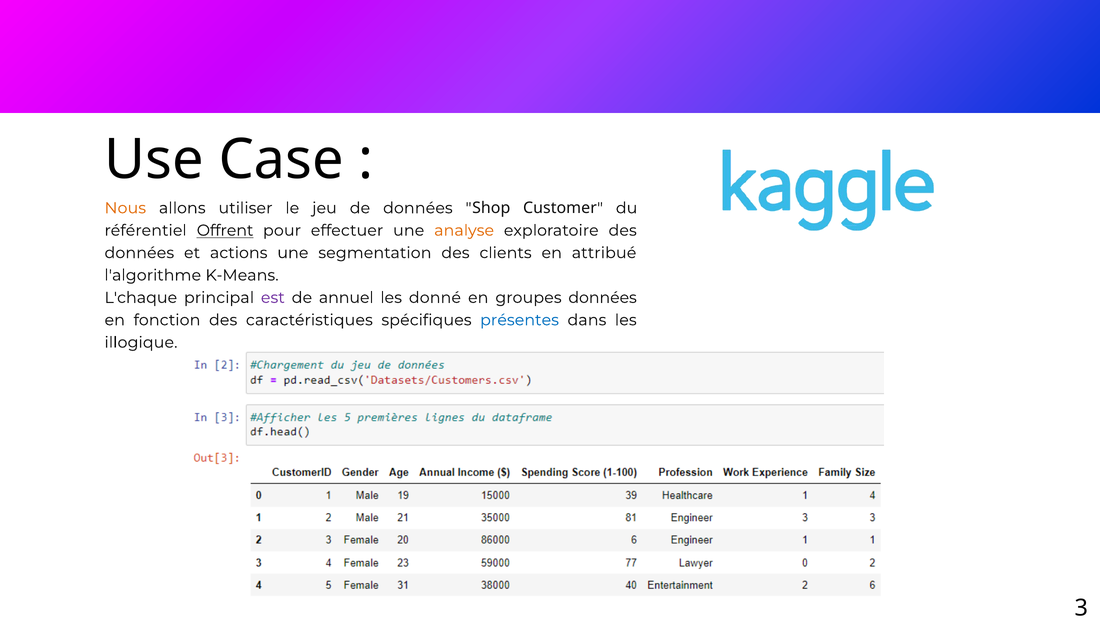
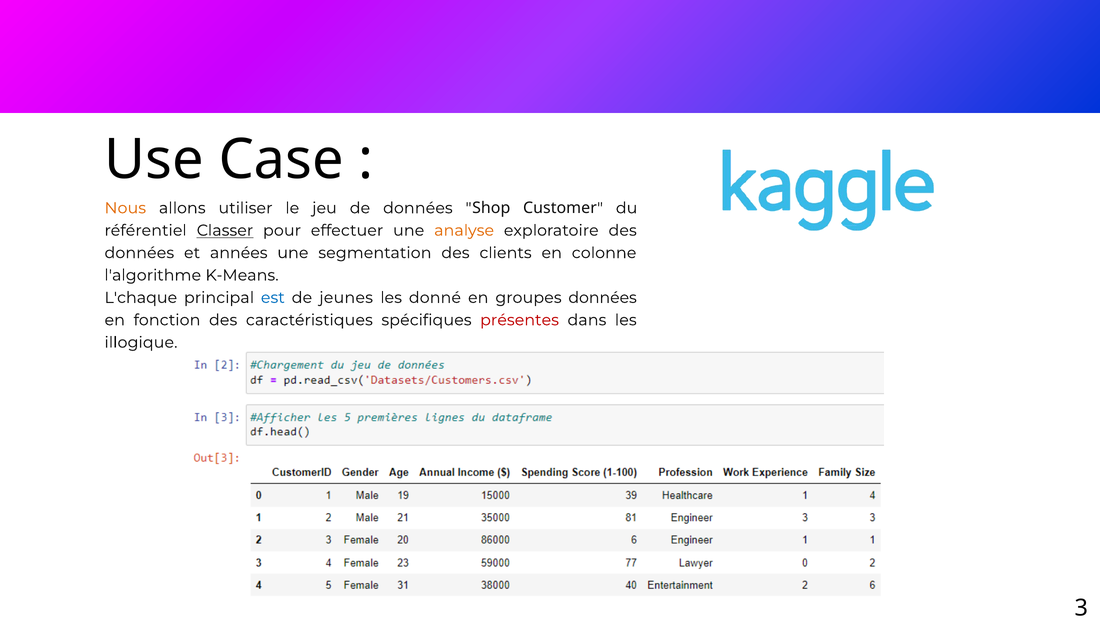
Offrent: Offrent -> Classer
actions: actions -> années
attribué: attribué -> colonne
est colour: purple -> blue
annuel: annuel -> jeunes
présentes colour: blue -> red
